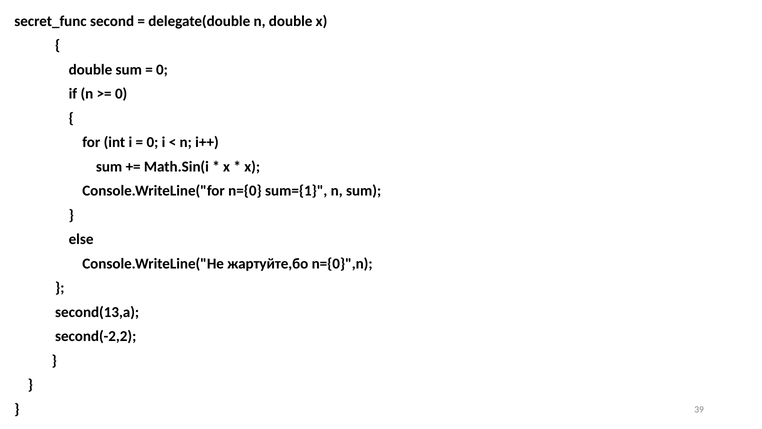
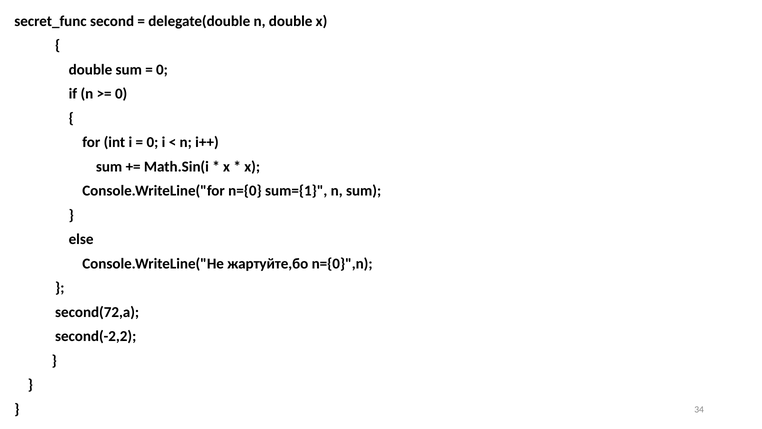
second(13,a: second(13,a -> second(72,a
39: 39 -> 34
